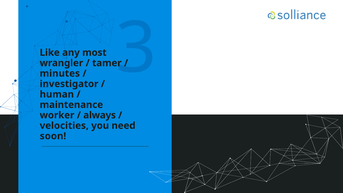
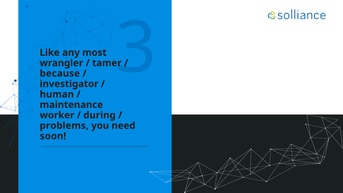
minutes: minutes -> because
always: always -> during
velocities: velocities -> problems
